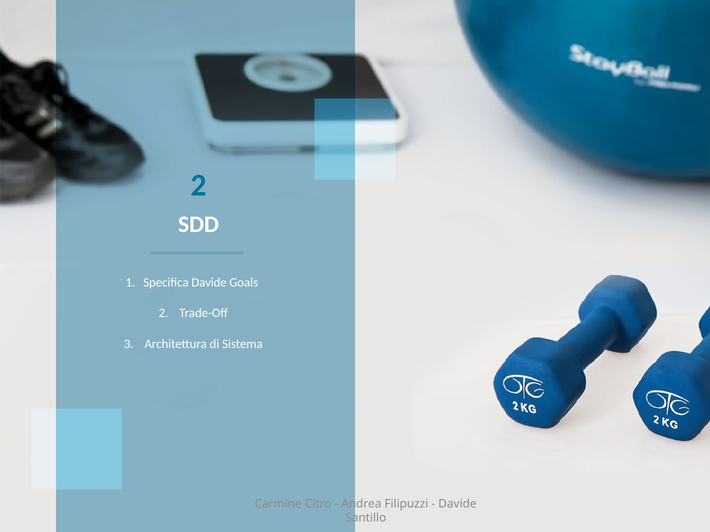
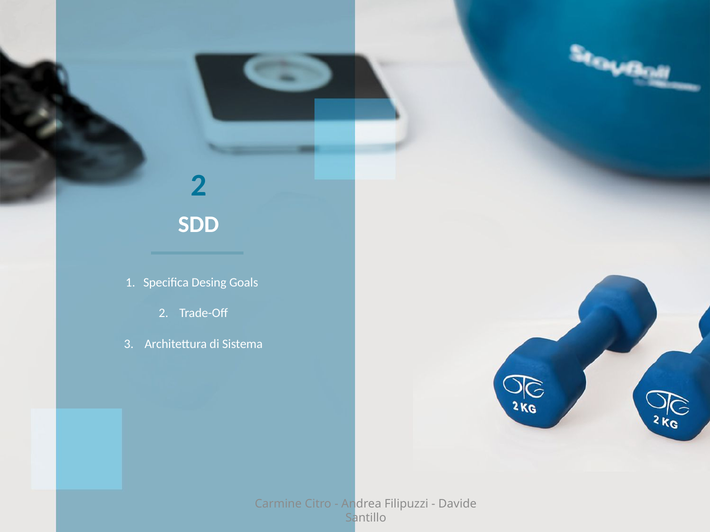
Specifica Davide: Davide -> Desing
